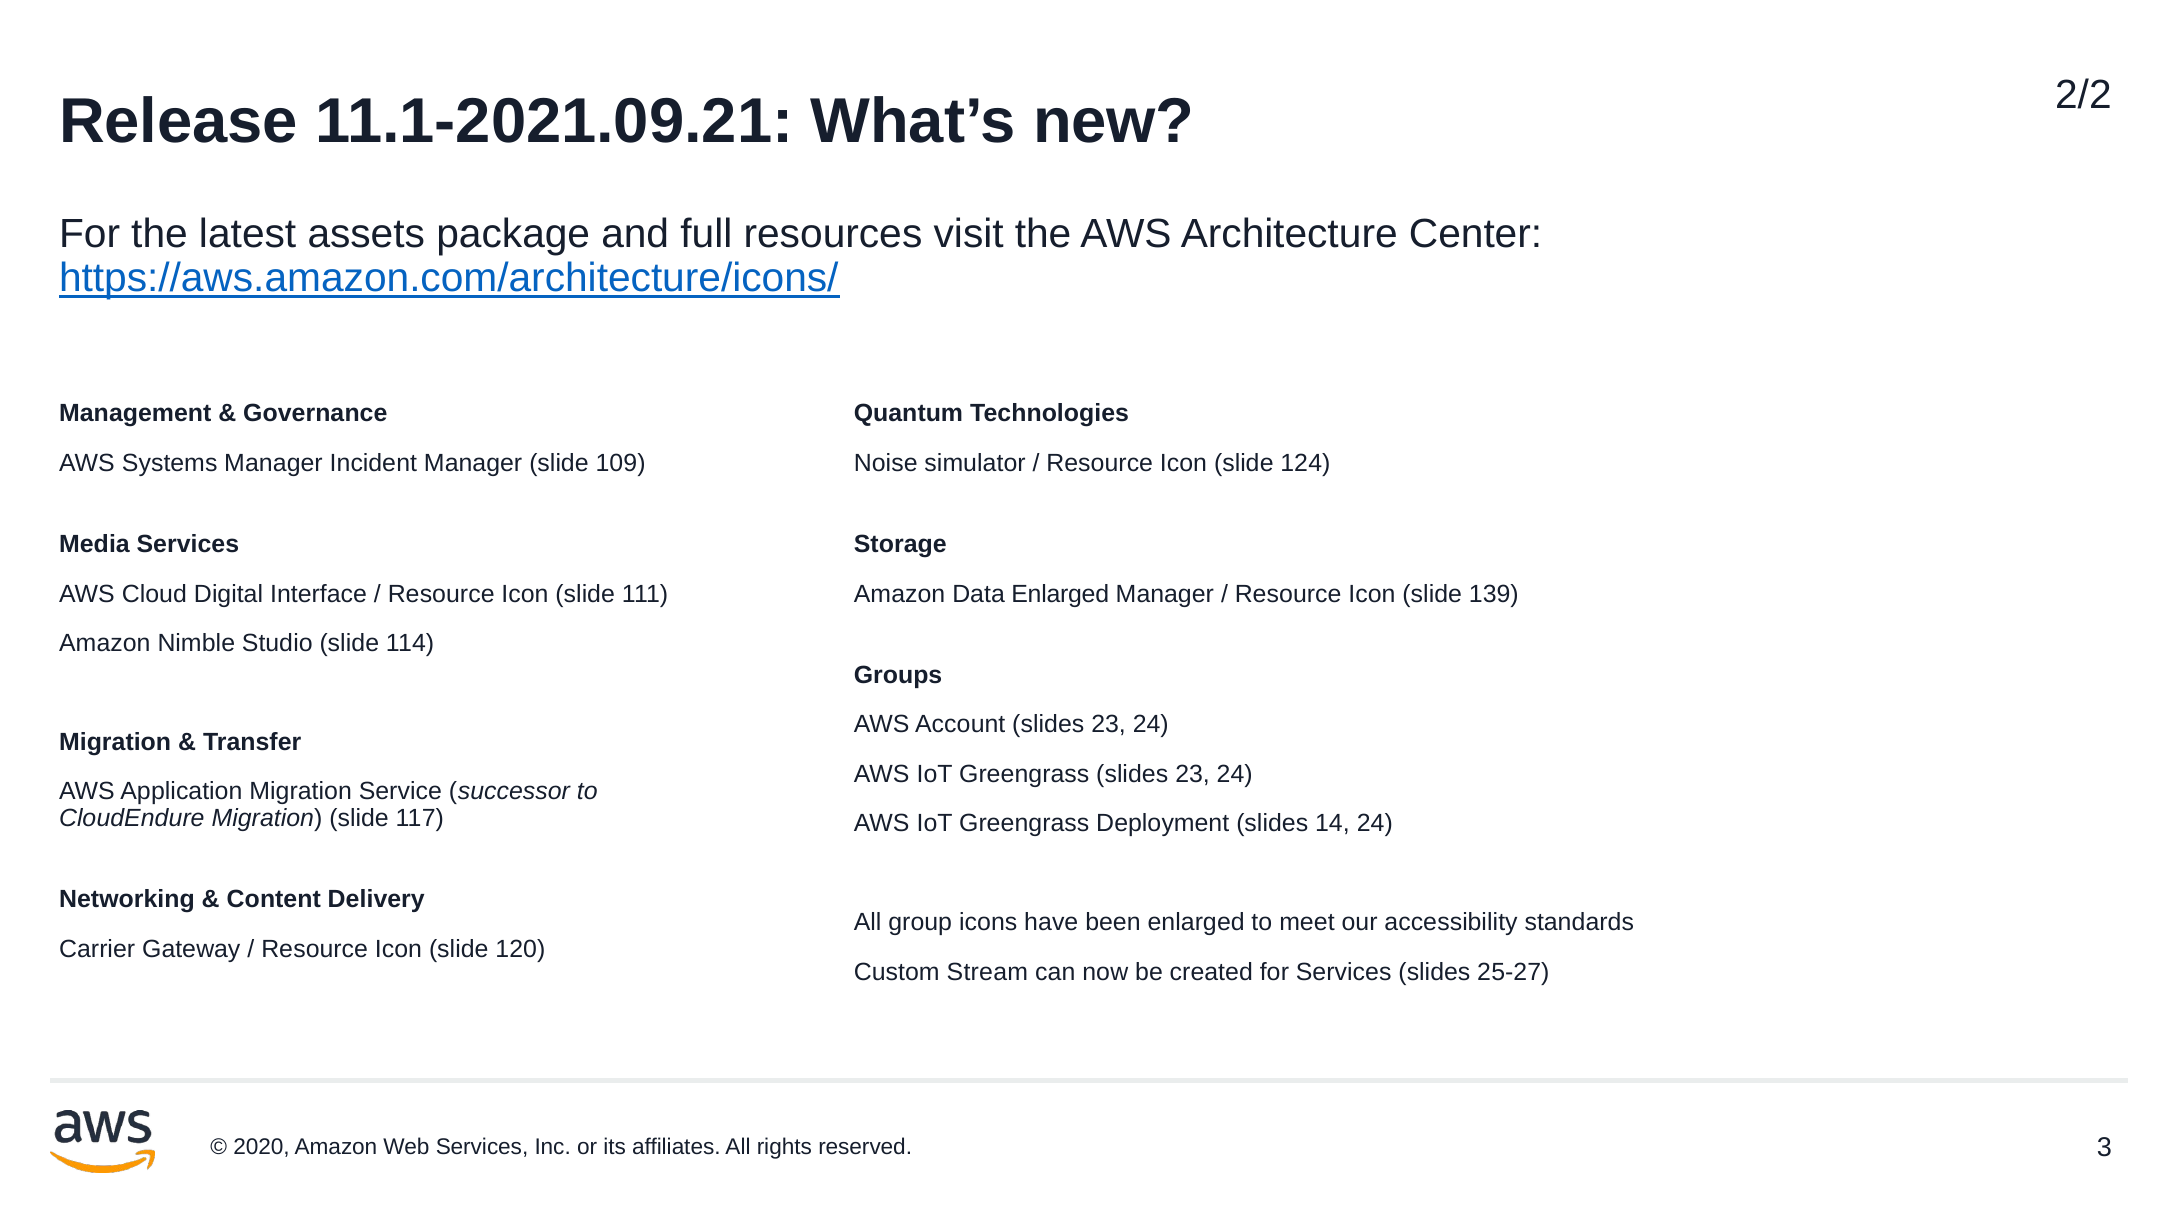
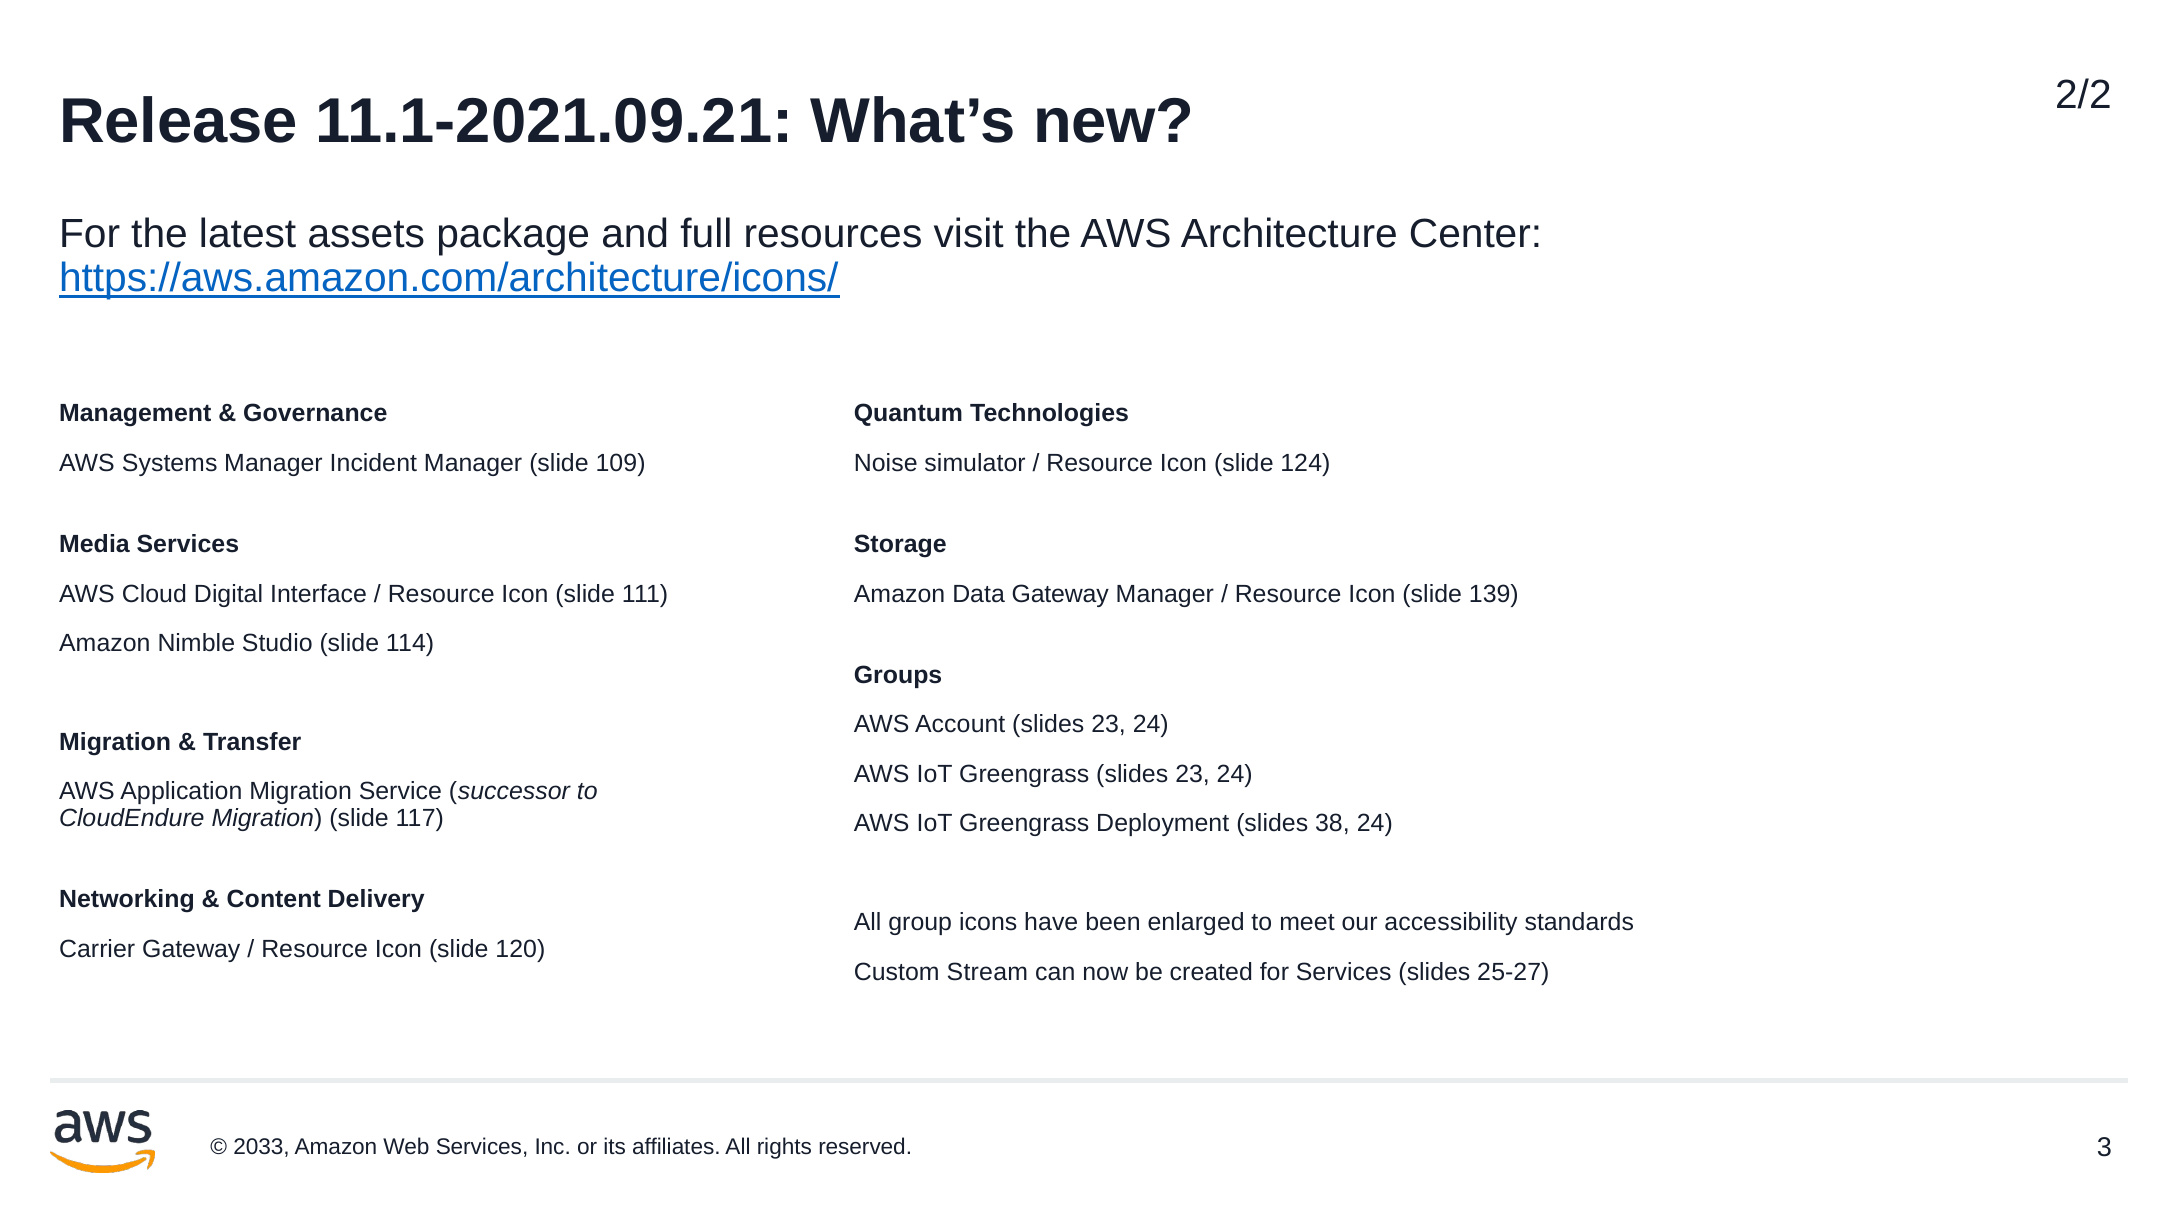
Data Enlarged: Enlarged -> Gateway
14: 14 -> 38
2020: 2020 -> 2033
